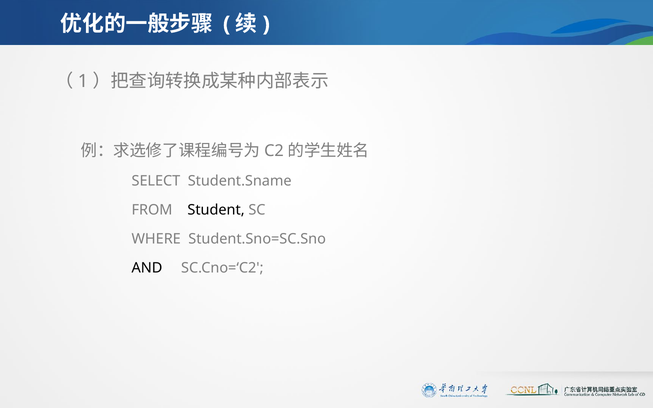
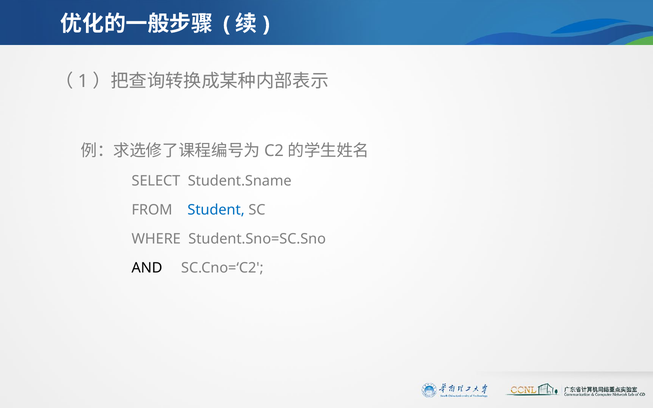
Student colour: black -> blue
